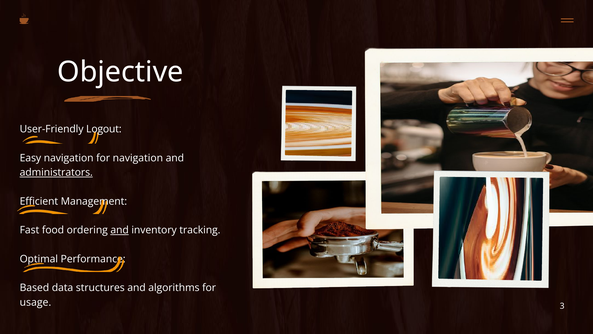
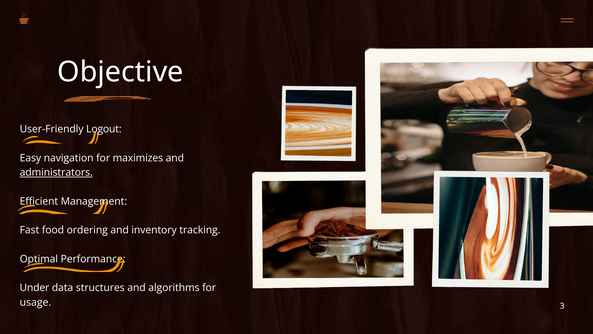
for navigation: navigation -> maximizes
and at (120, 230) underline: present -> none
Based: Based -> Under
